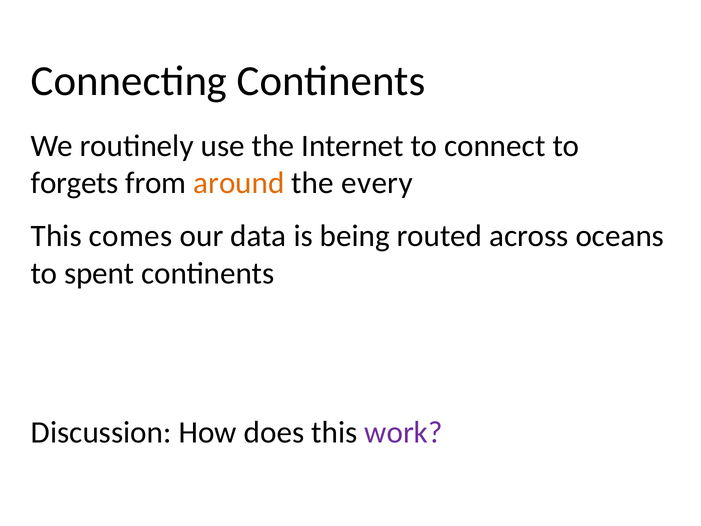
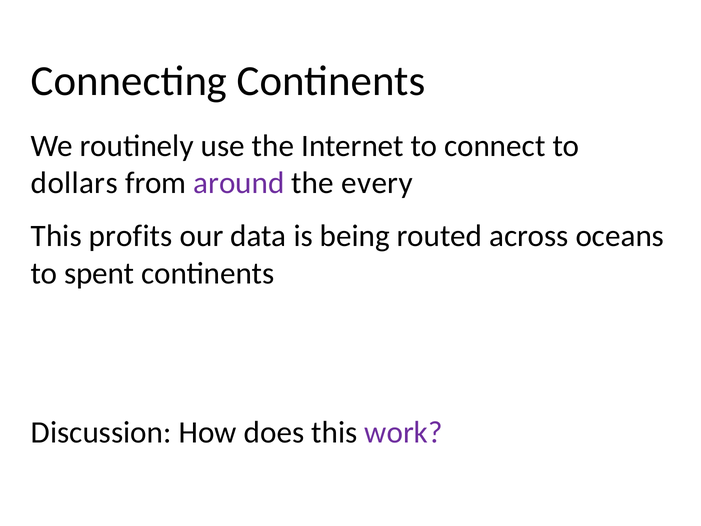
forgets: forgets -> dollars
around colour: orange -> purple
comes: comes -> profits
